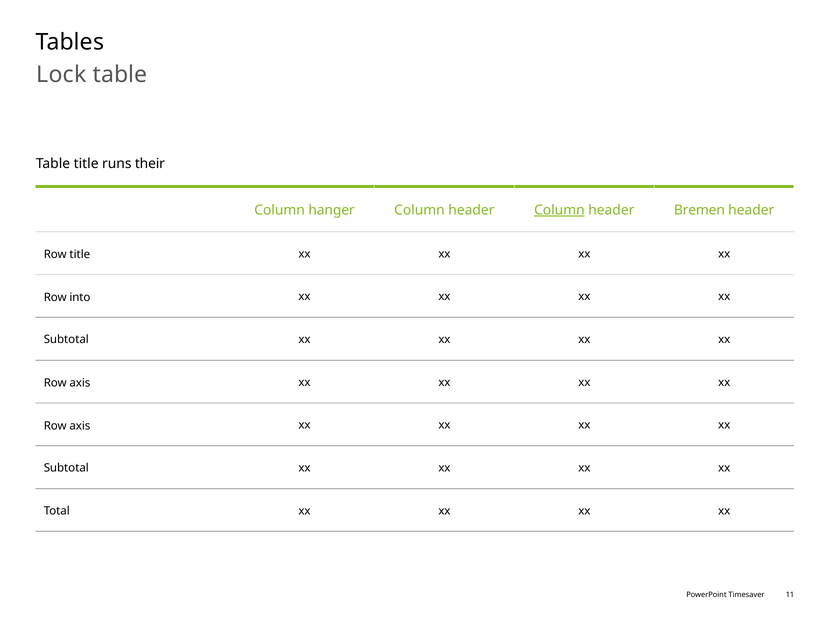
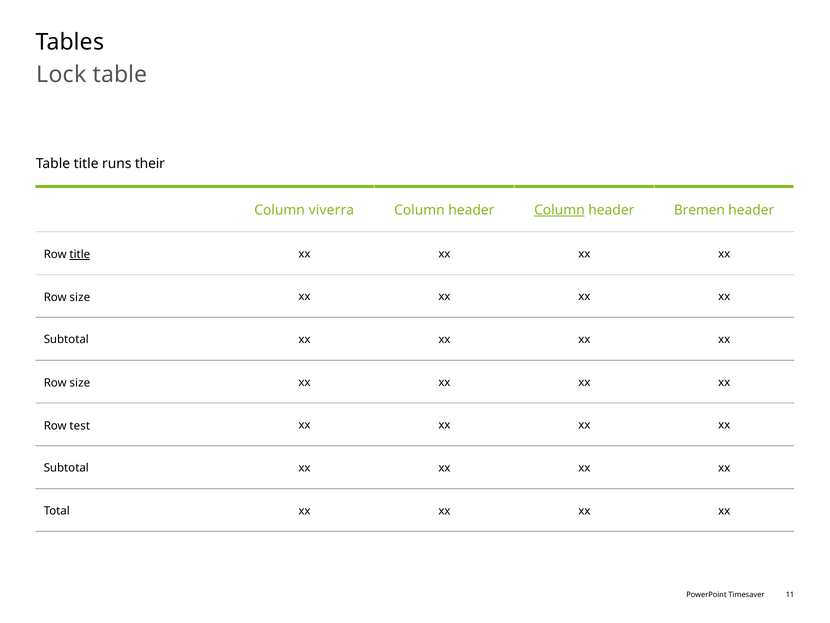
hanger: hanger -> viverra
title at (80, 254) underline: none -> present
into at (80, 297): into -> size
axis at (80, 383): axis -> size
axis at (80, 426): axis -> test
